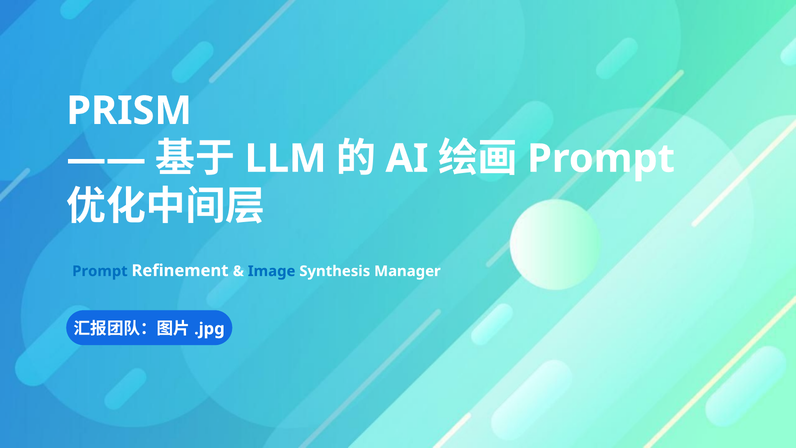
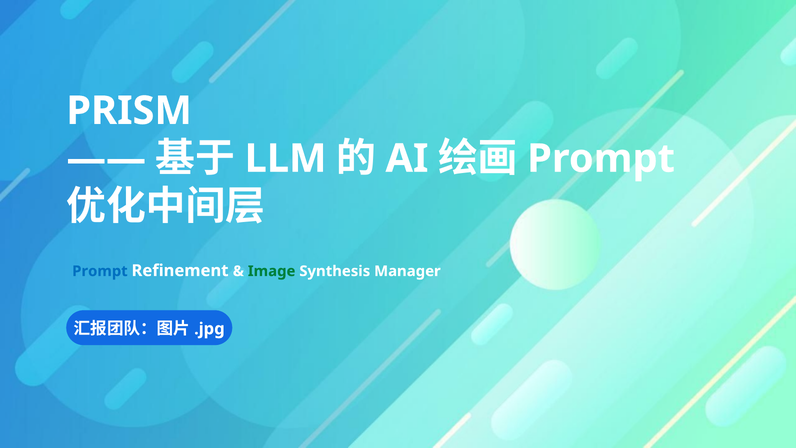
Image colour: blue -> green
